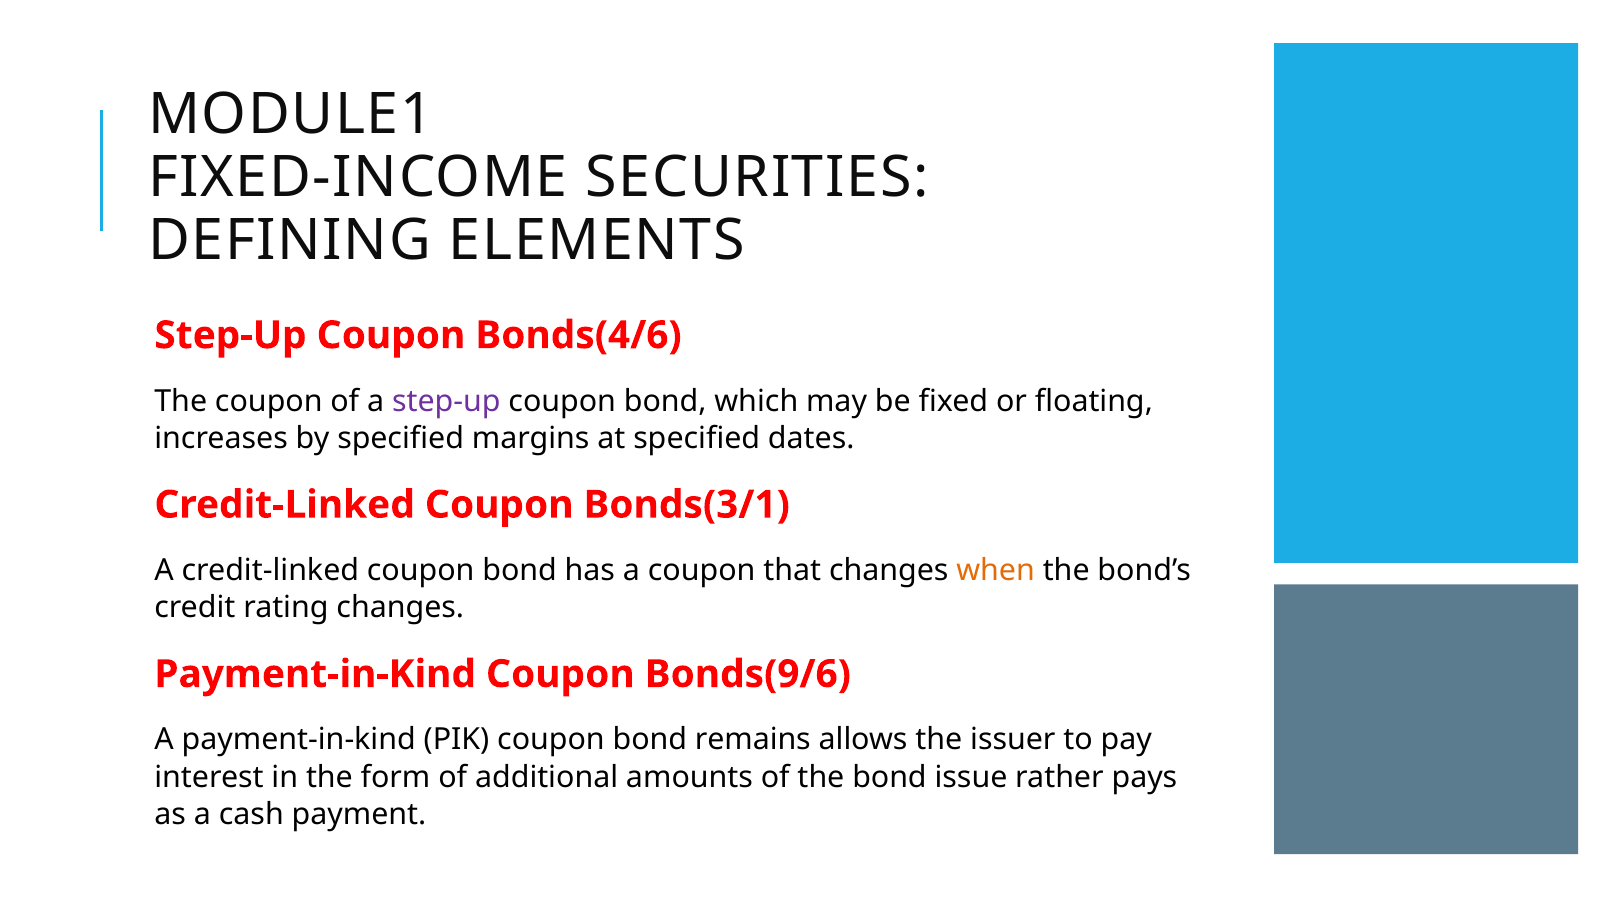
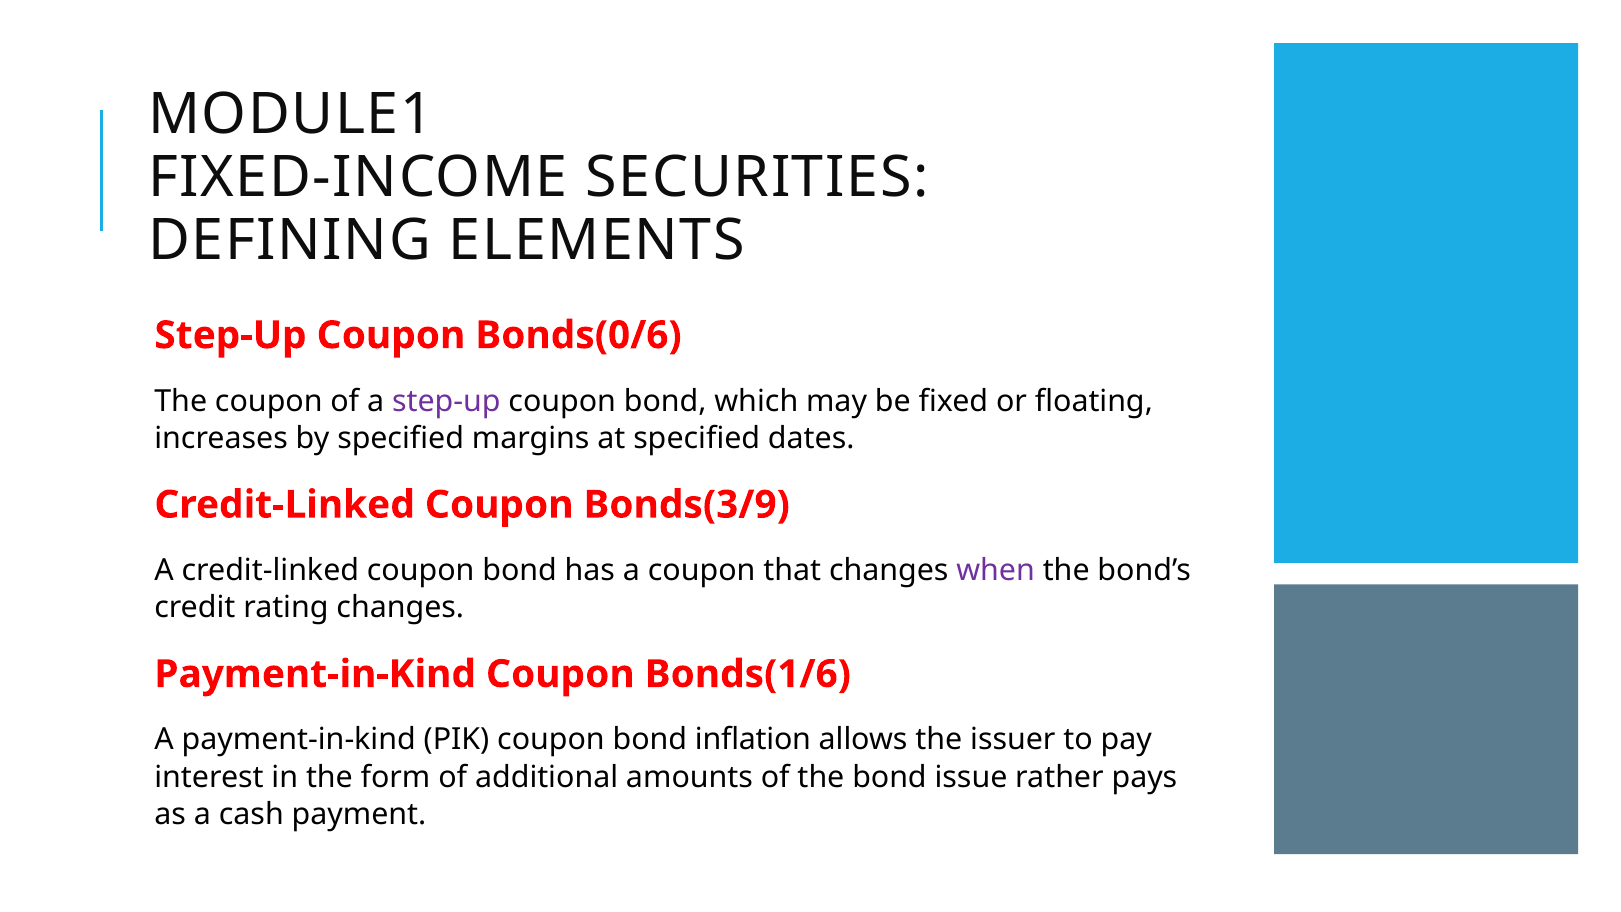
Bonds(4/6: Bonds(4/6 -> Bonds(0/6
Bonds(3/1: Bonds(3/1 -> Bonds(3/9
when colour: orange -> purple
Bonds(9/6: Bonds(9/6 -> Bonds(1/6
remains: remains -> inflation
